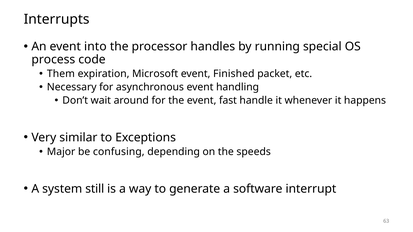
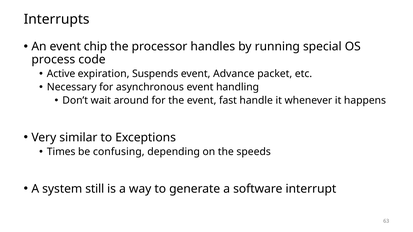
into: into -> chip
Them: Them -> Active
Microsoft: Microsoft -> Suspends
Finished: Finished -> Advance
Major: Major -> Times
